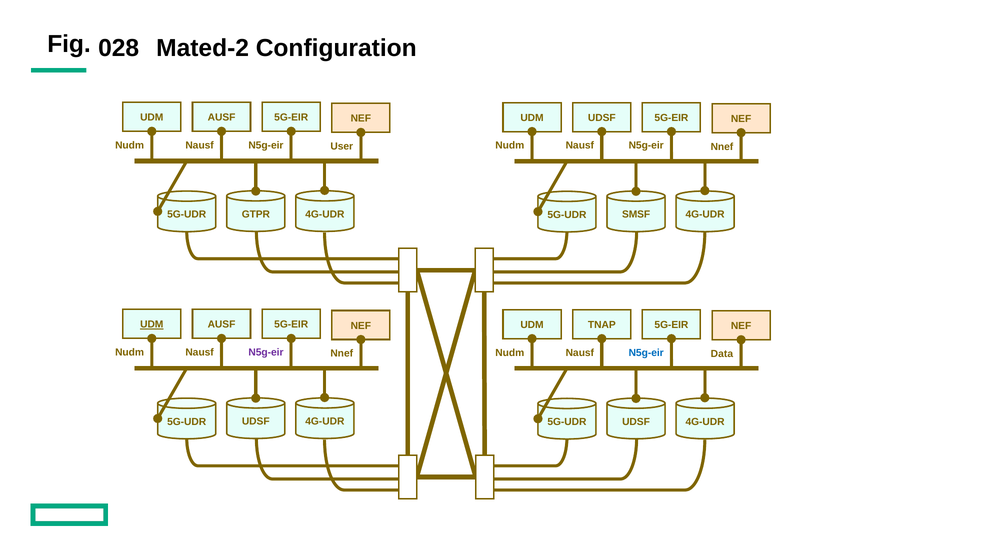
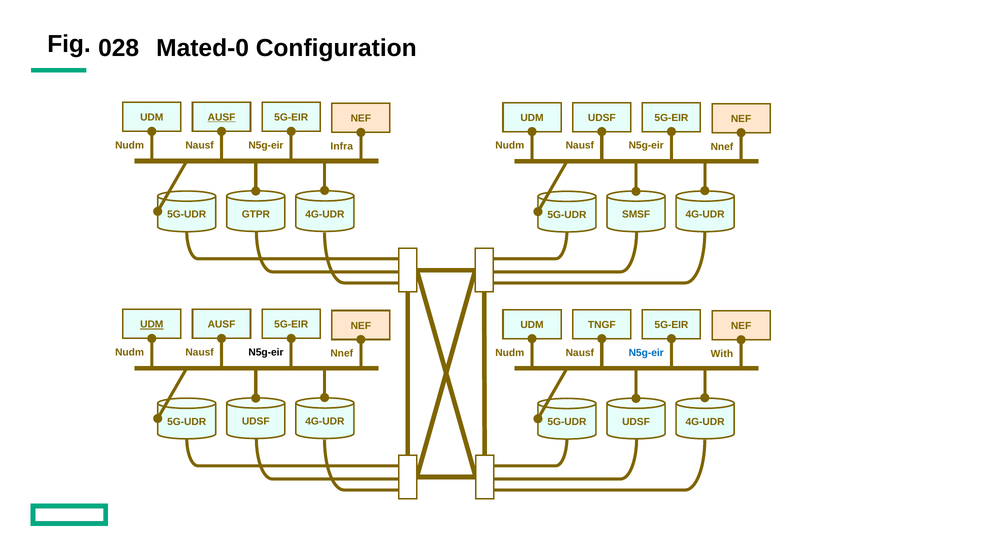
Mated-2: Mated-2 -> Mated-0
AUSF at (222, 117) underline: none -> present
User: User -> Infra
TNAP: TNAP -> TNGF
N5g-eir at (266, 352) colour: purple -> black
Data: Data -> With
